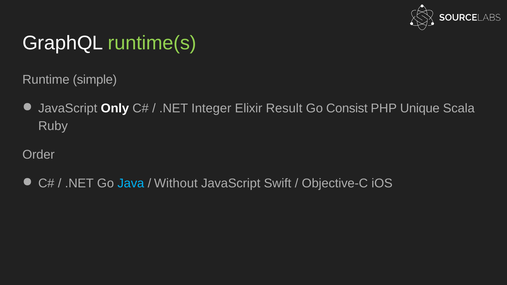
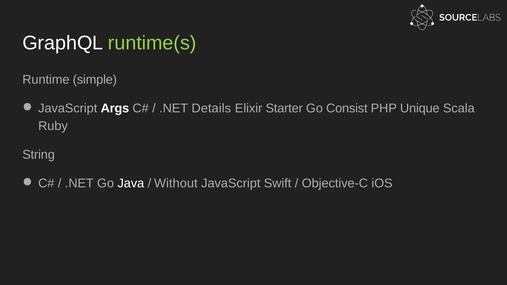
Only: Only -> Args
Integer: Integer -> Details
Result: Result -> Starter
Order: Order -> String
Java colour: light blue -> white
